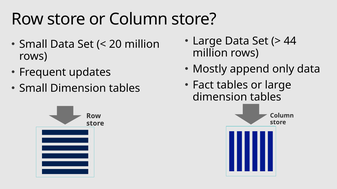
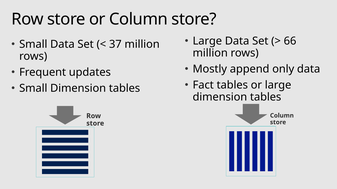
44: 44 -> 66
20: 20 -> 37
